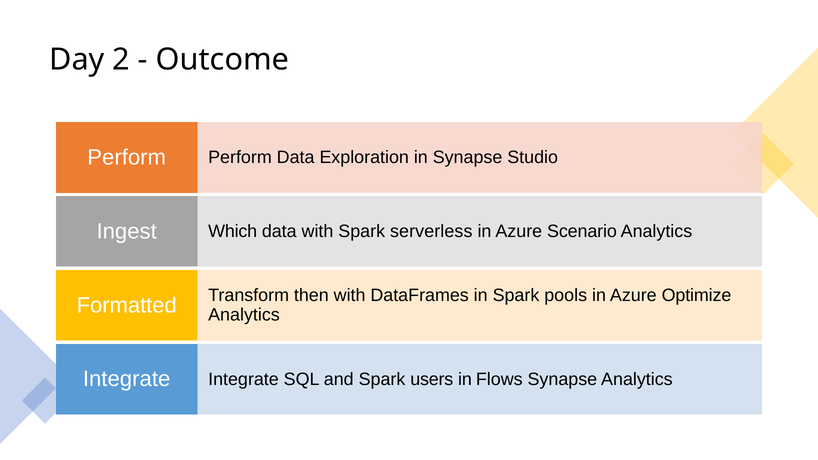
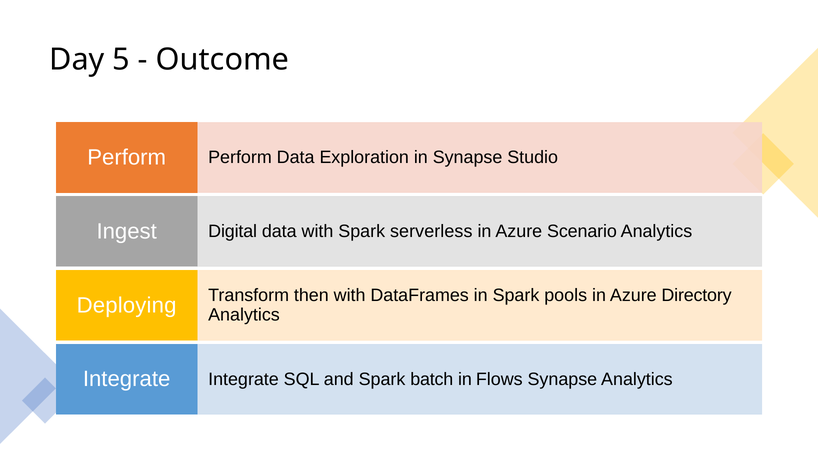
2: 2 -> 5
Which: Which -> Digital
Optimize: Optimize -> Directory
Formatted: Formatted -> Deploying
users: users -> batch
